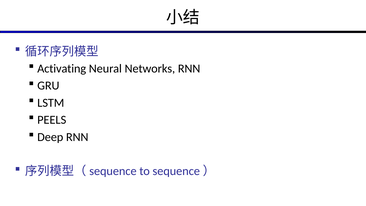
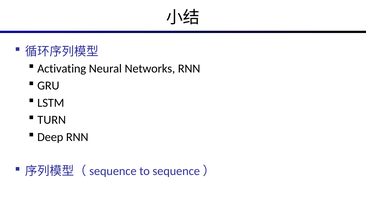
PEELS: PEELS -> TURN
